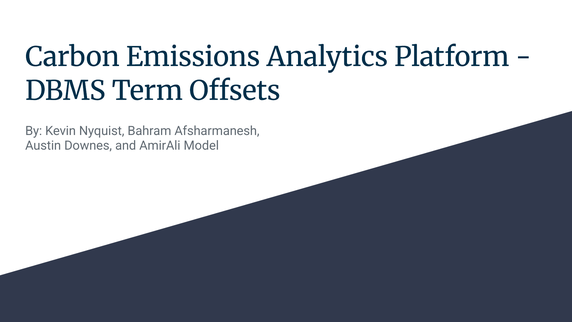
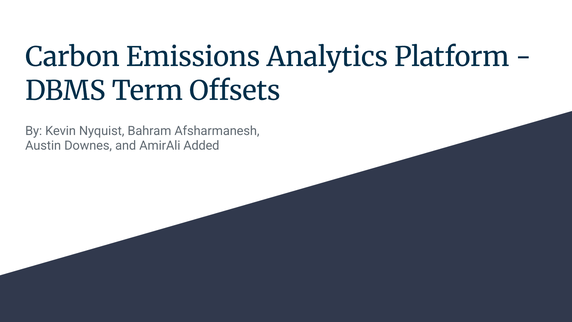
Model: Model -> Added
